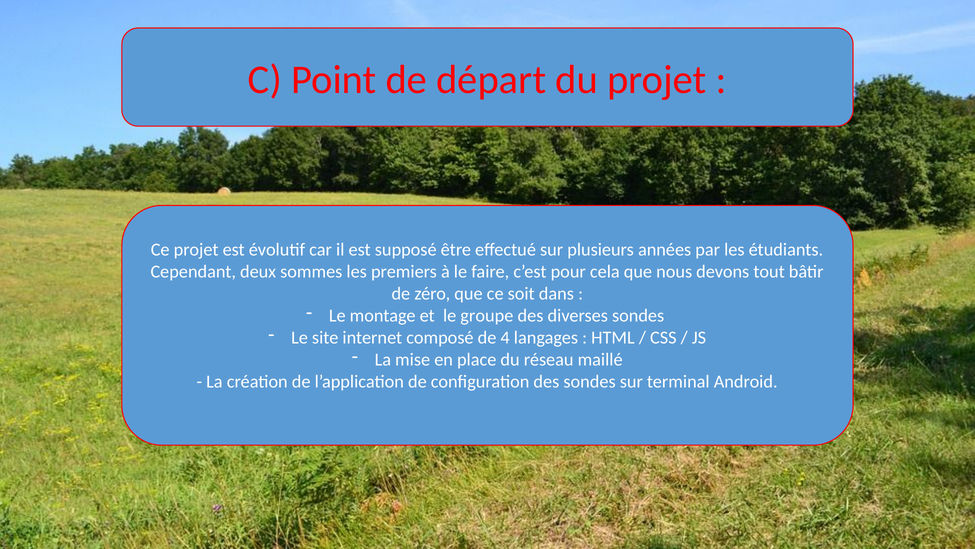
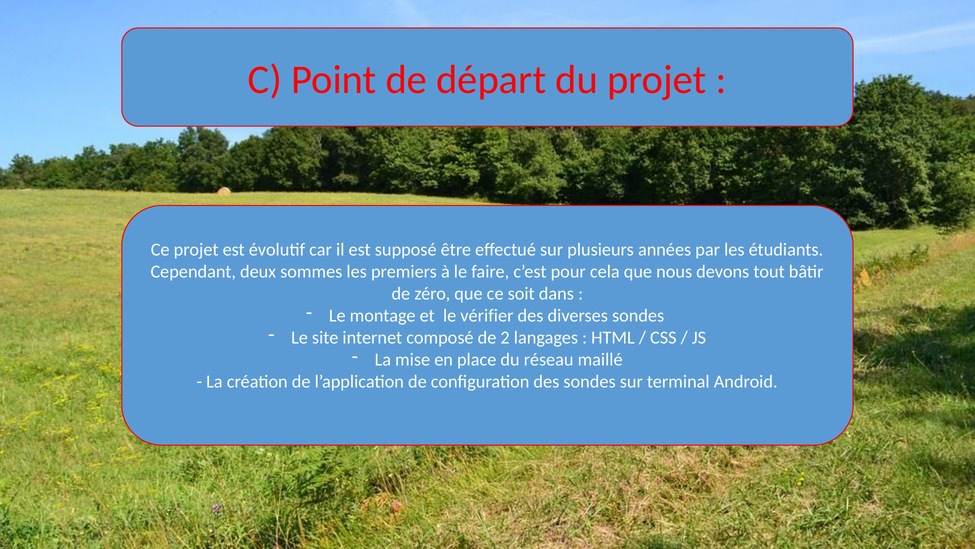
groupe: groupe -> vérifier
4: 4 -> 2
